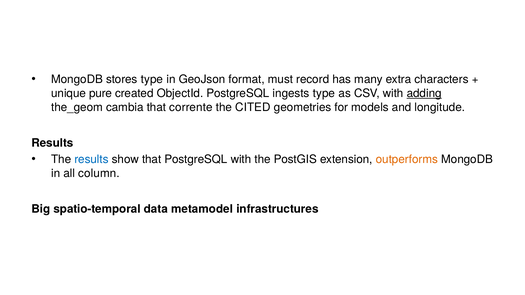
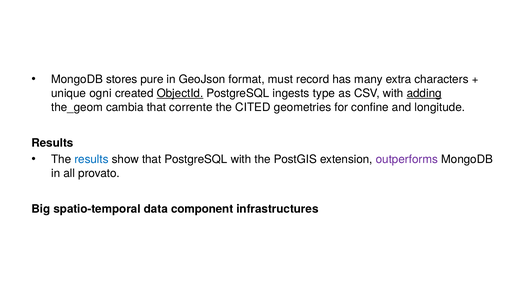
stores type: type -> pure
pure: pure -> ogni
ObjectId underline: none -> present
models: models -> confine
outperforms colour: orange -> purple
column: column -> provato
metamodel: metamodel -> component
